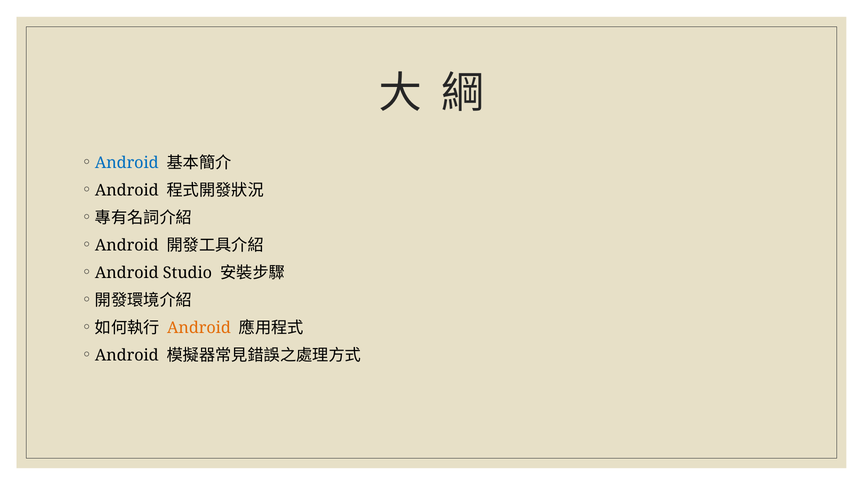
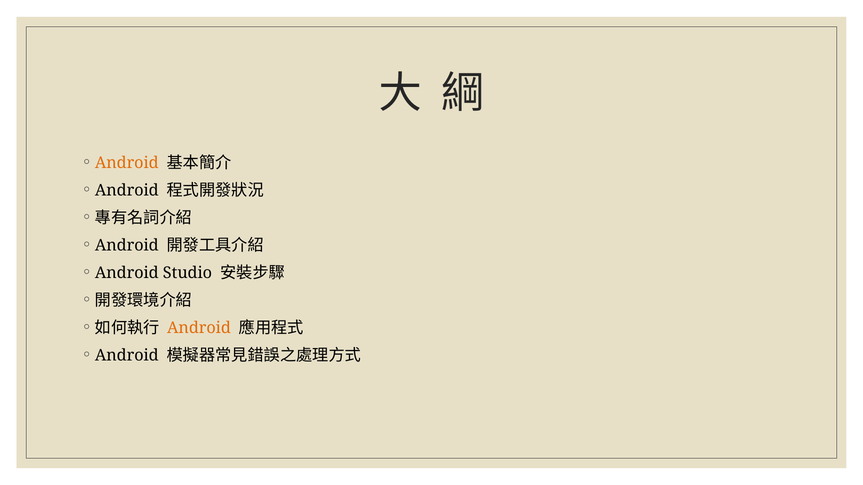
Android at (127, 163) colour: blue -> orange
